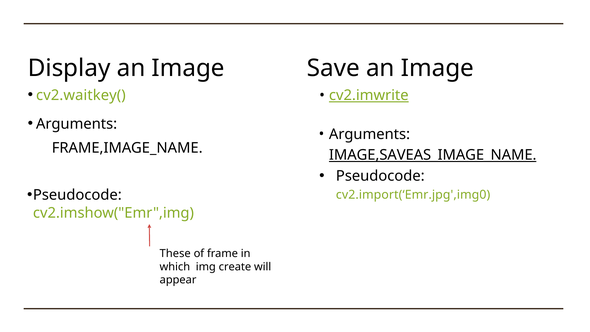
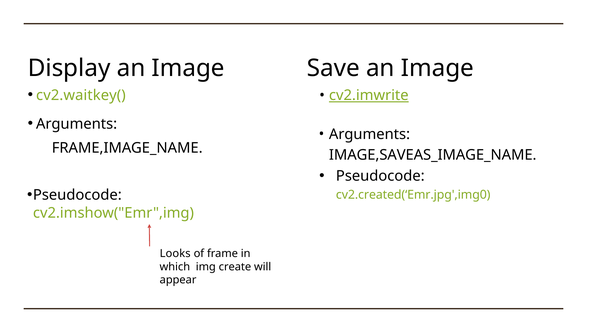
IMAGE,SAVEAS_IMAGE_NAME underline: present -> none
cv2.import(‘Emr.jpg',img0: cv2.import(‘Emr.jpg',img0 -> cv2.created(‘Emr.jpg',img0
These: These -> Looks
